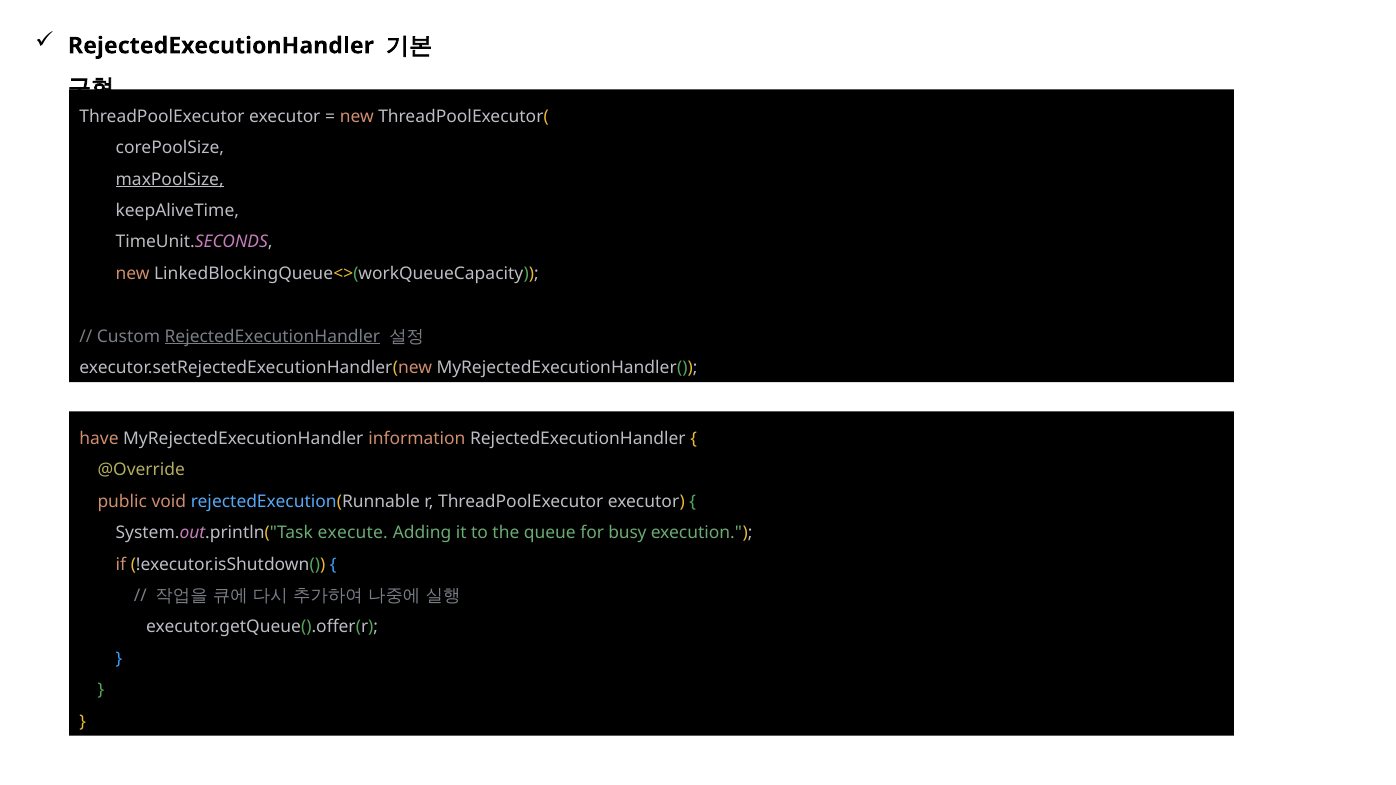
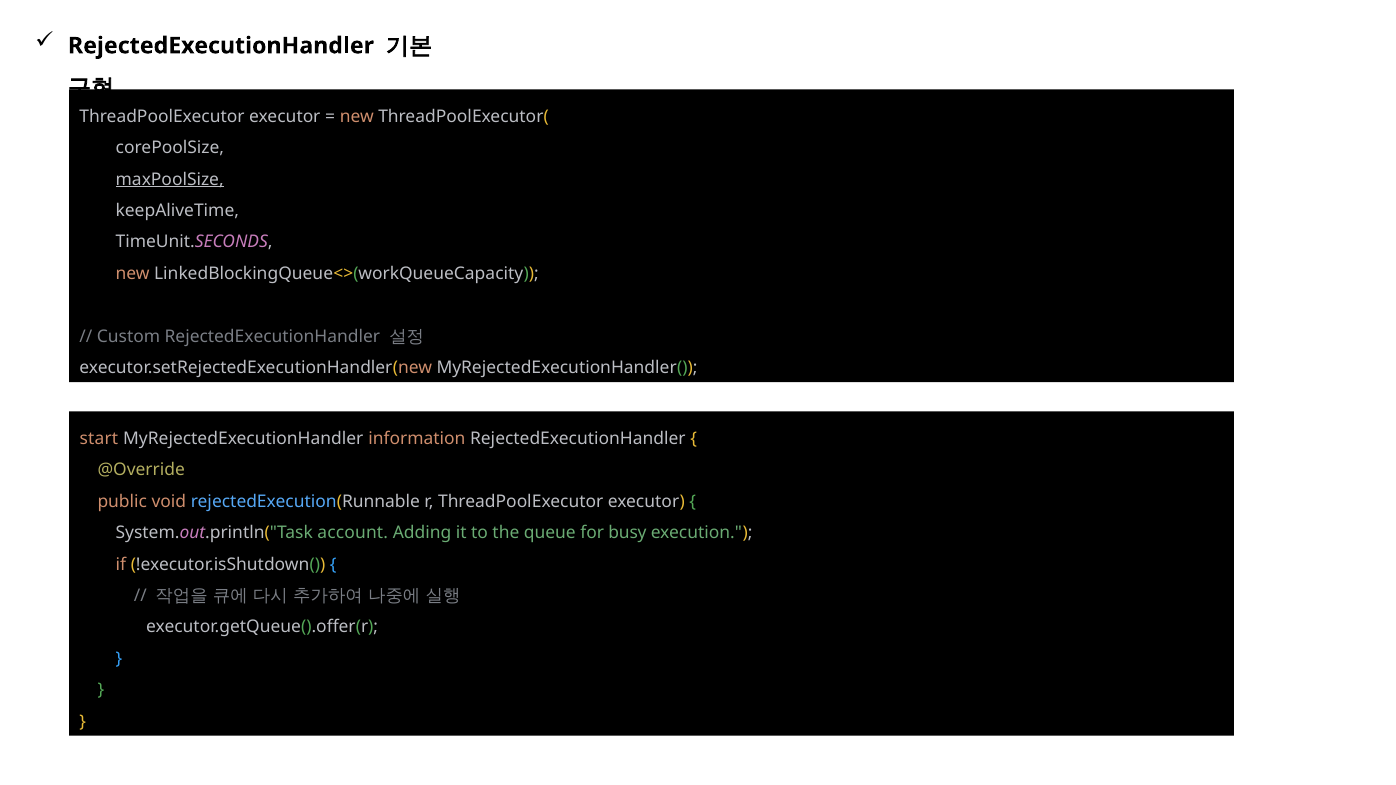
RejectedExecutionHandler at (272, 336) underline: present -> none
have: have -> start
execute: execute -> account
